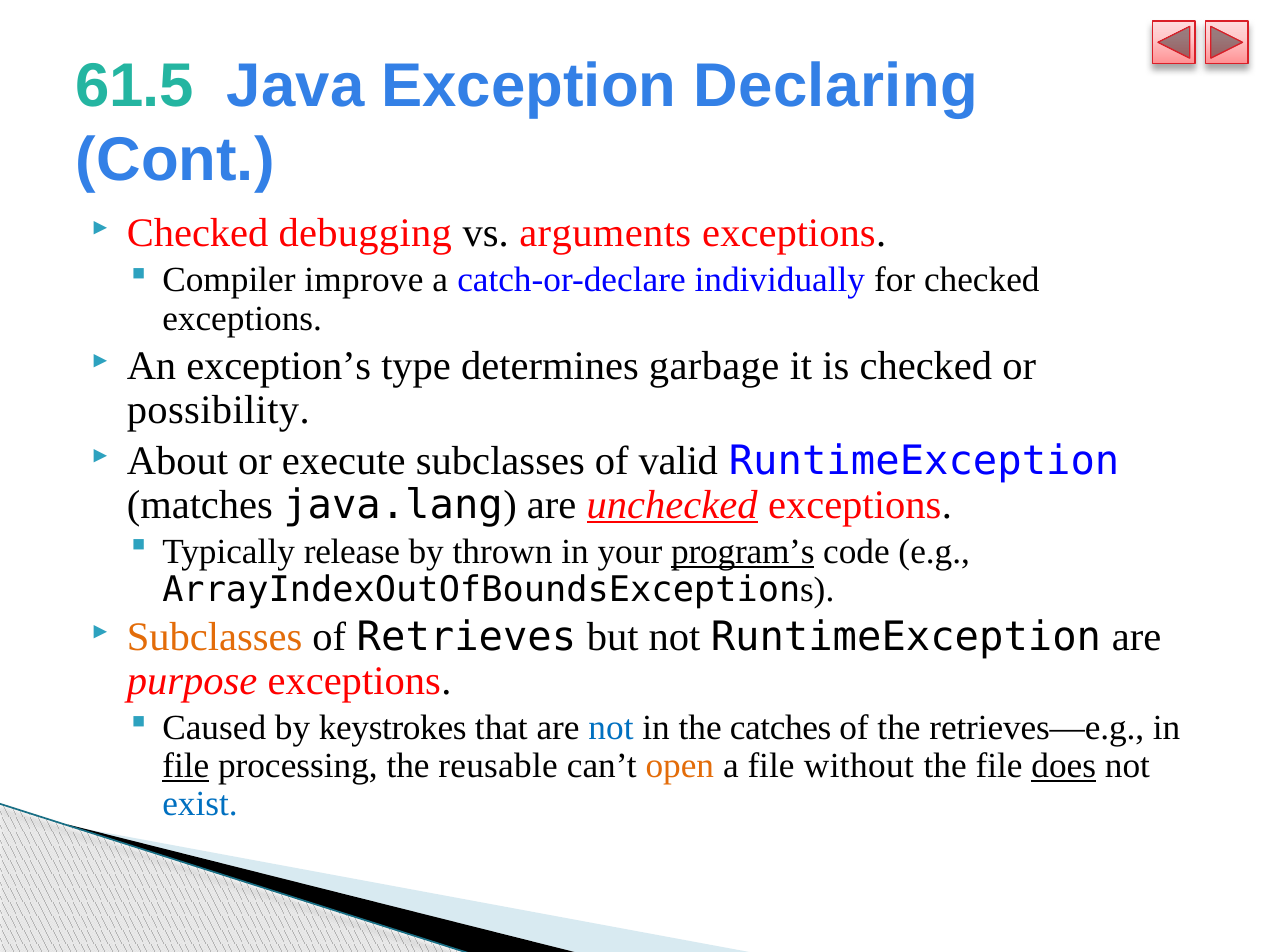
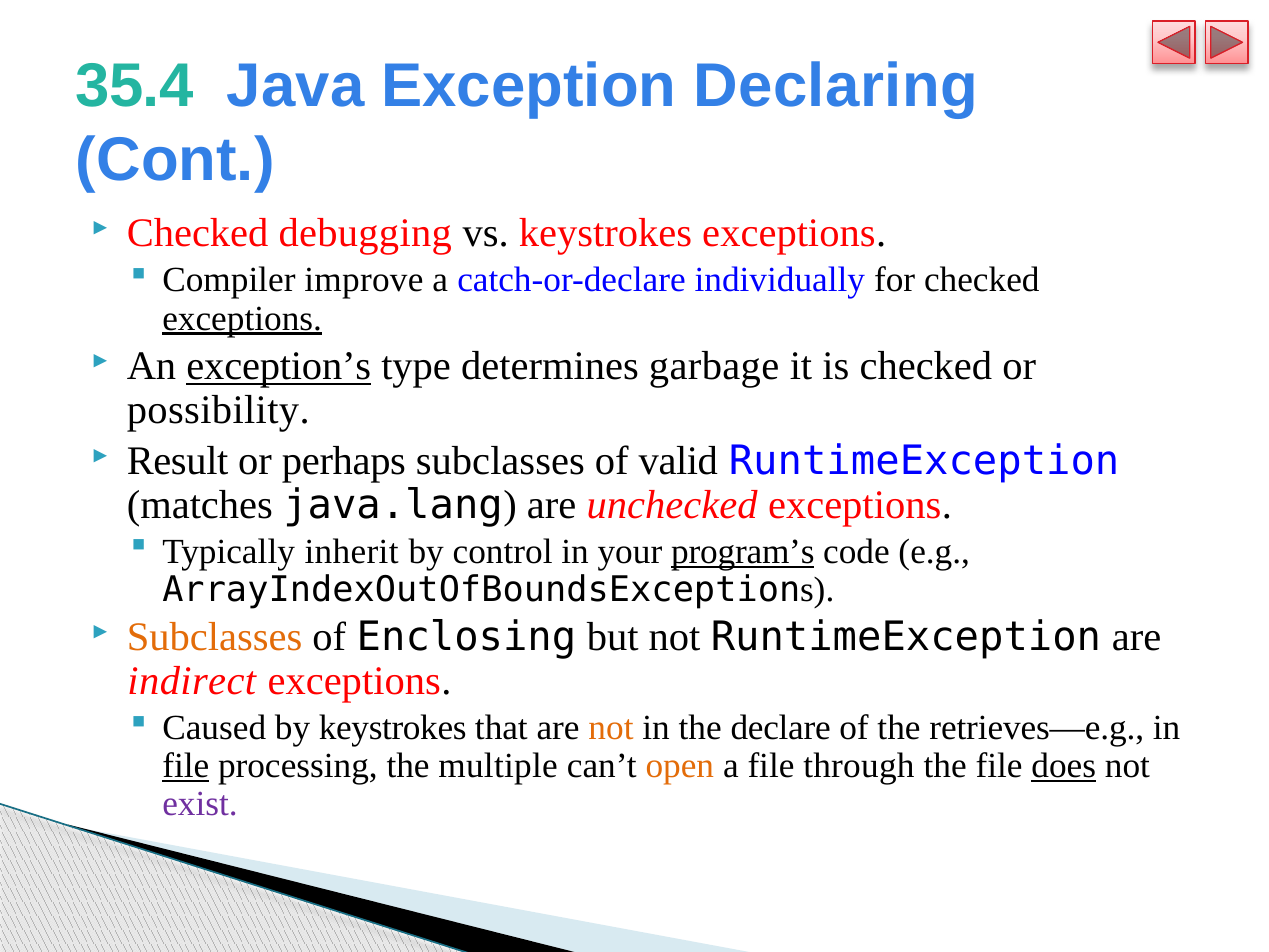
61.5: 61.5 -> 35.4
vs arguments: arguments -> keystrokes
exceptions at (242, 318) underline: none -> present
exception’s underline: none -> present
About: About -> Result
execute: execute -> perhaps
unchecked underline: present -> none
release: release -> inherit
thrown: thrown -> control
Retrieves: Retrieves -> Enclosing
purpose: purpose -> indirect
not at (611, 728) colour: blue -> orange
catches: catches -> declare
reusable: reusable -> multiple
without: without -> through
exist colour: blue -> purple
